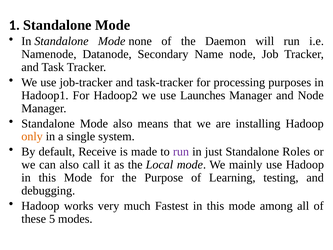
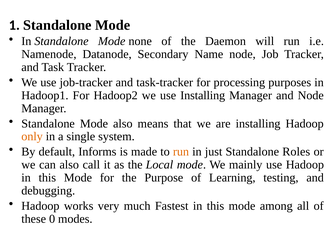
use Launches: Launches -> Installing
Receive: Receive -> Informs
run at (181, 152) colour: purple -> orange
5: 5 -> 0
